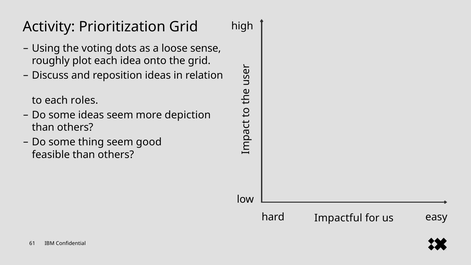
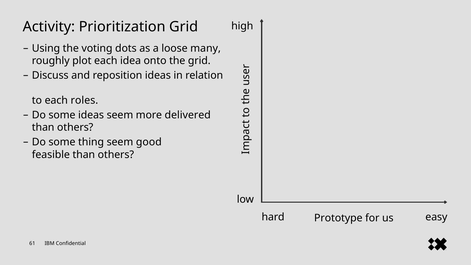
sense: sense -> many
depiction: depiction -> delivered
Impactful: Impactful -> Prototype
